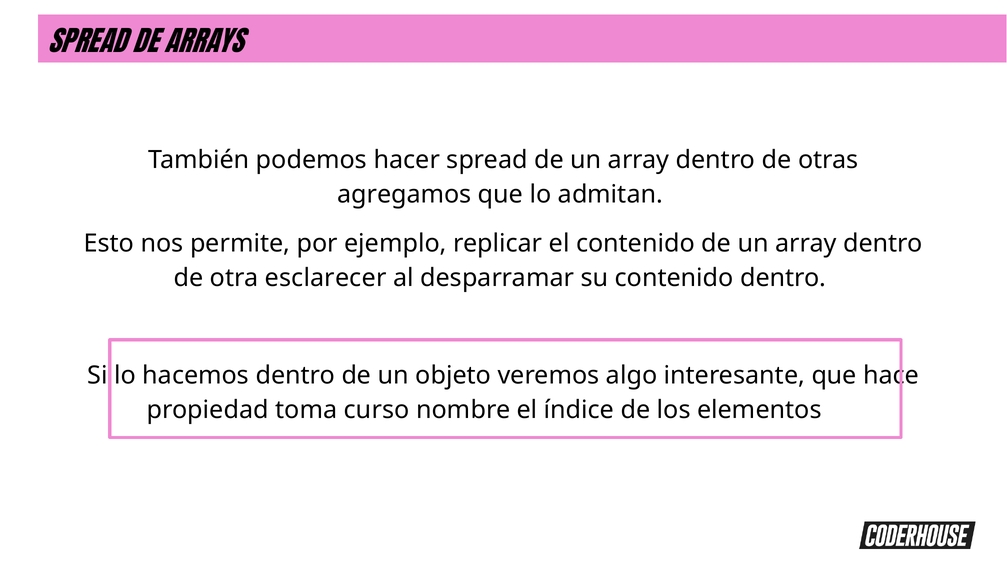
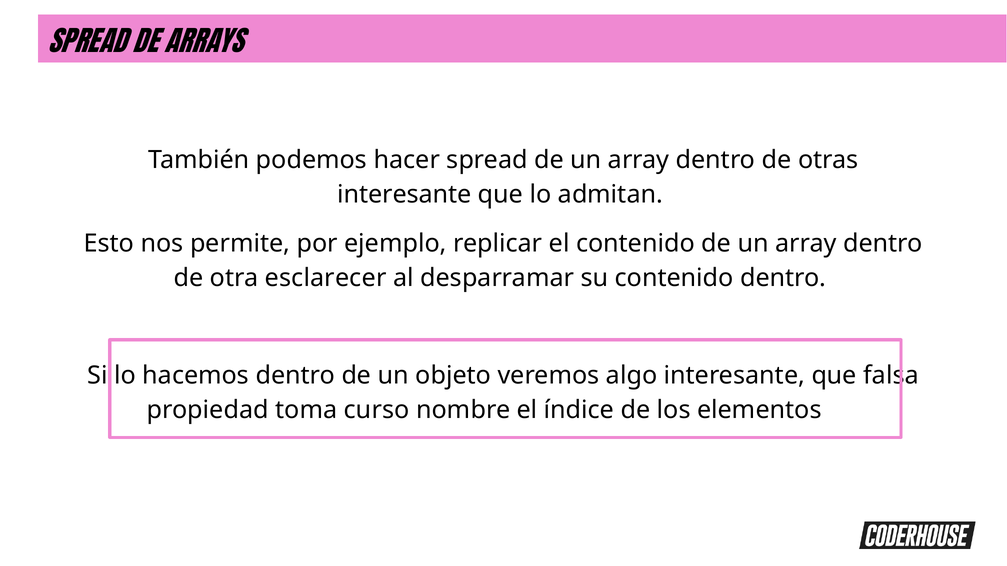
agregamos at (404, 195): agregamos -> interesante
hace: hace -> falsa
